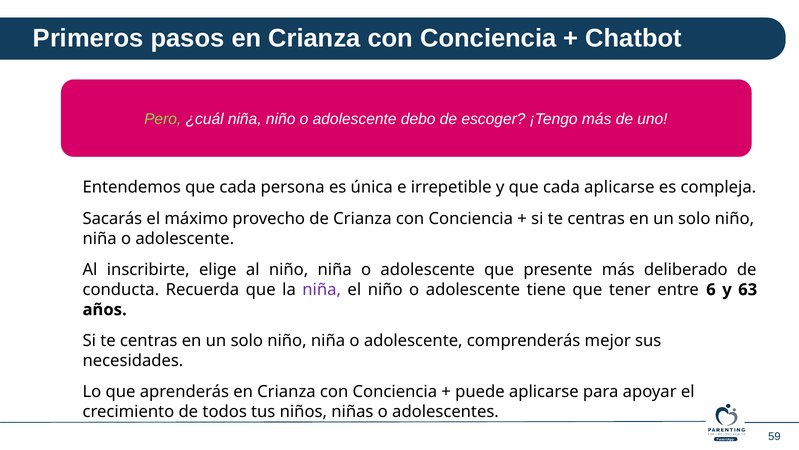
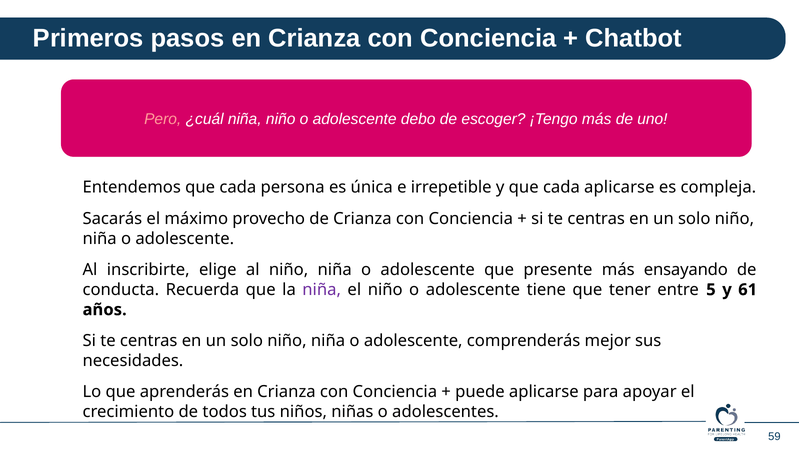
Pero colour: light green -> pink
deliberado: deliberado -> ensayando
6: 6 -> 5
63: 63 -> 61
